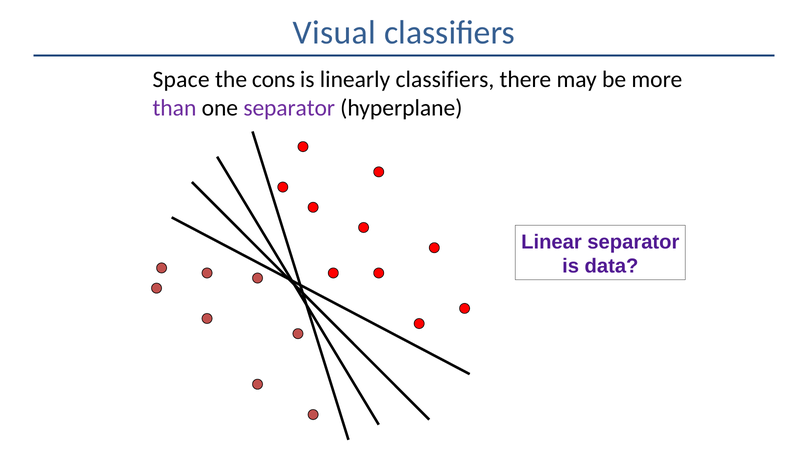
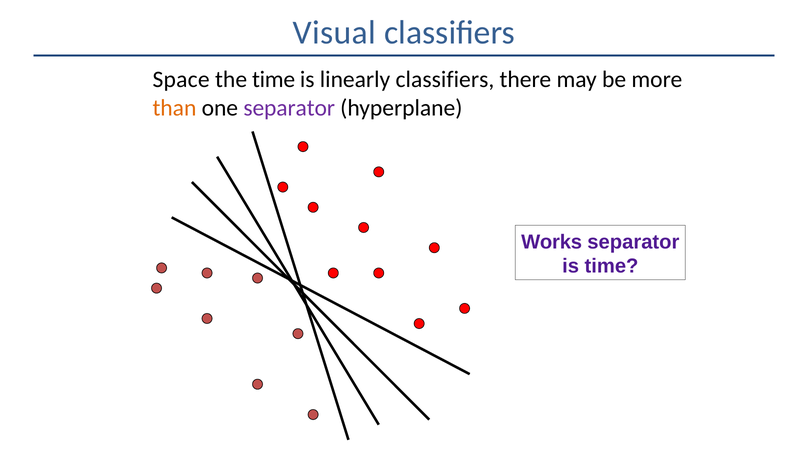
the cons: cons -> time
than colour: purple -> orange
Linear: Linear -> Works
is data: data -> time
